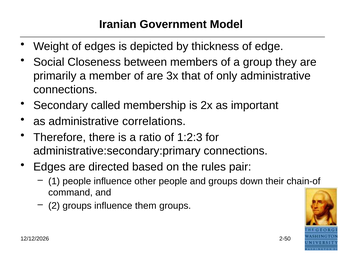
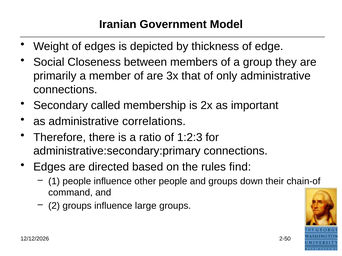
pair: pair -> find
them: them -> large
